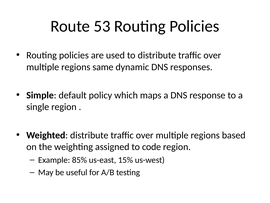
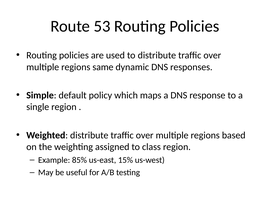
code: code -> class
